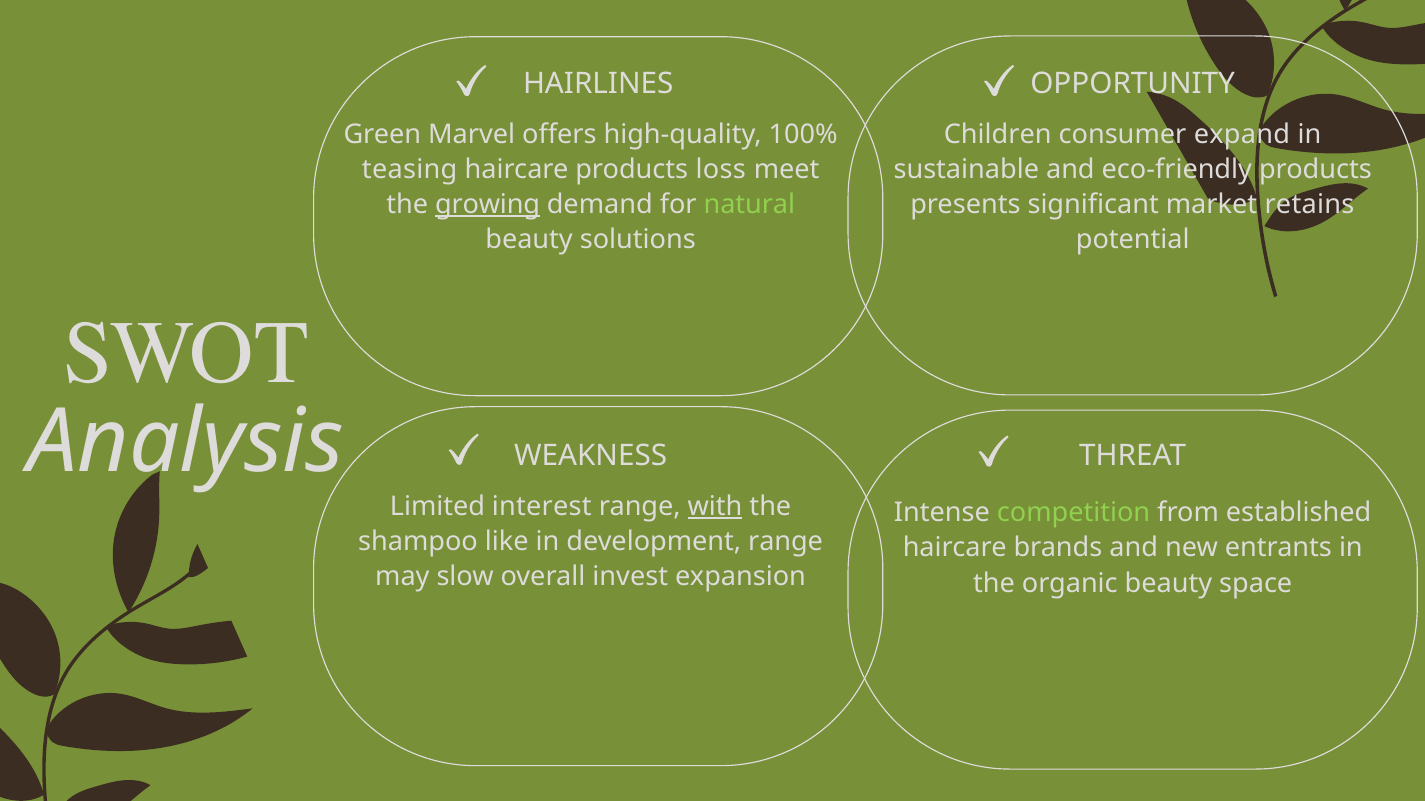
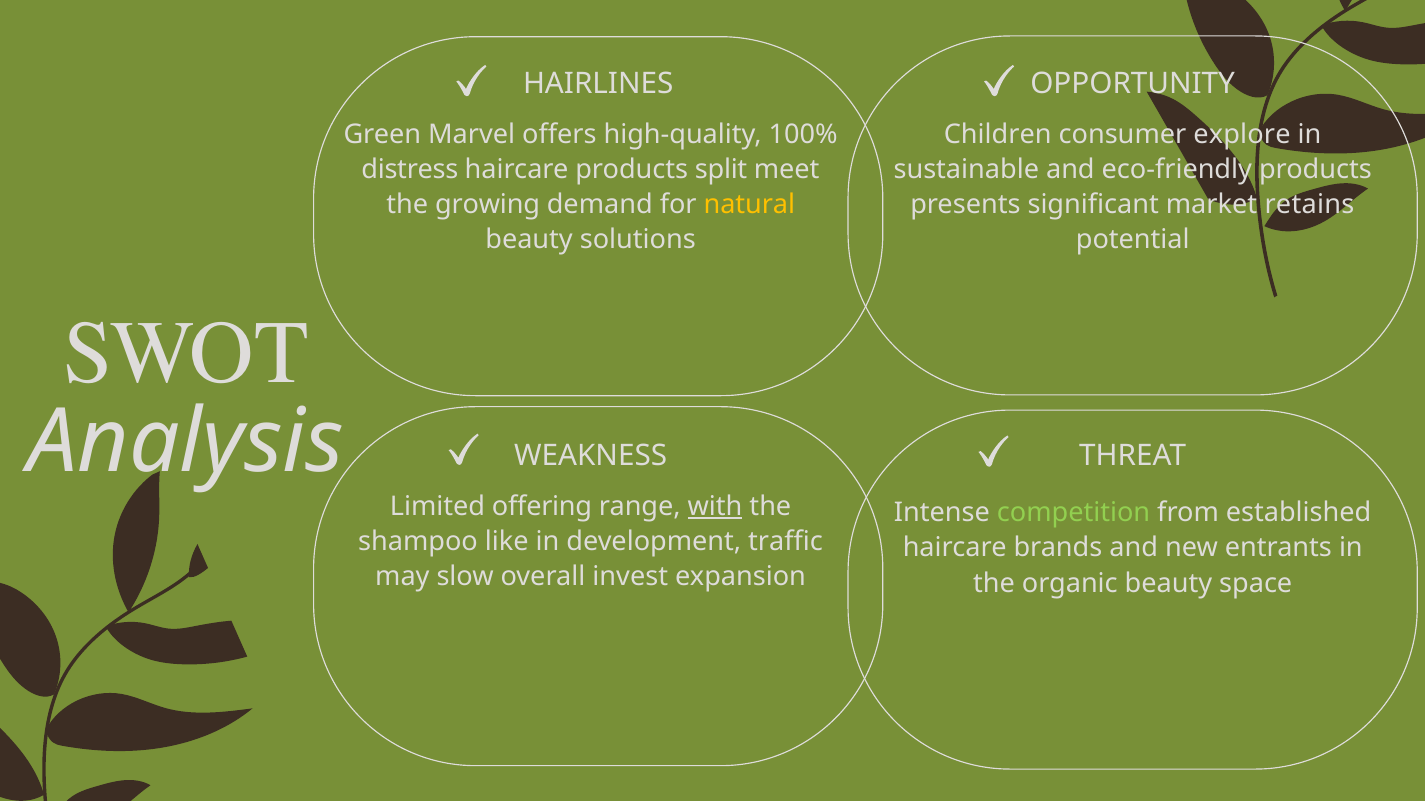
expand: expand -> explore
teasing: teasing -> distress
loss: loss -> split
growing underline: present -> none
natural colour: light green -> yellow
interest: interest -> offering
development range: range -> traffic
